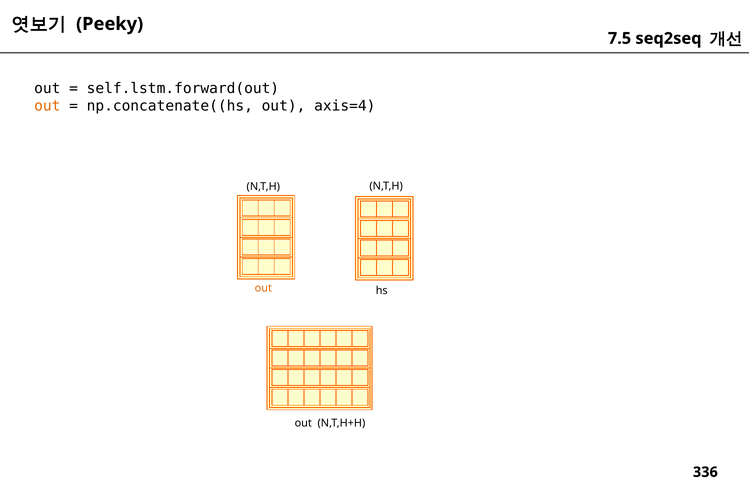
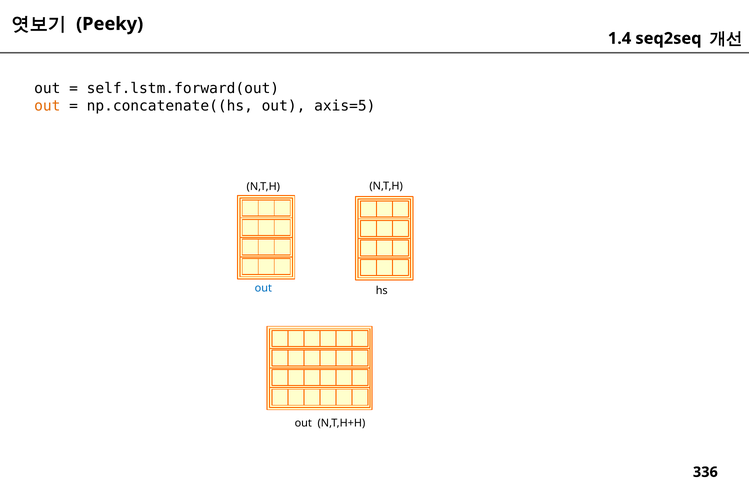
7.5: 7.5 -> 1.4
axis=4: axis=4 -> axis=5
out at (263, 288) colour: orange -> blue
